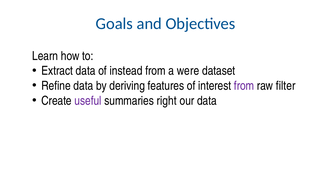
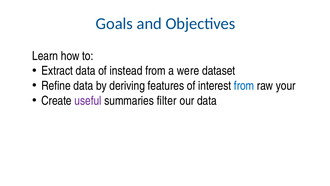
from at (244, 86) colour: purple -> blue
filter: filter -> your
right: right -> filter
